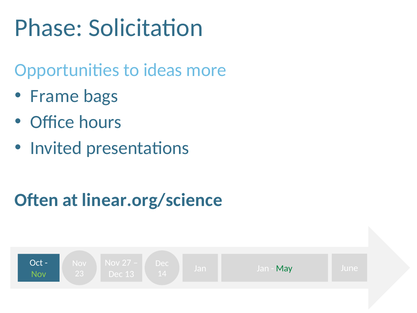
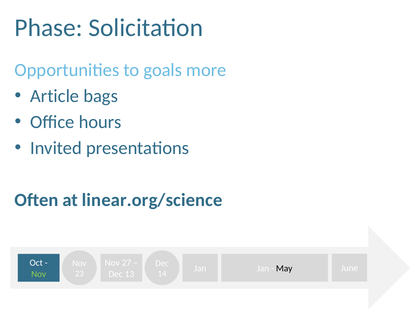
ideas: ideas -> goals
Frame: Frame -> Article
May colour: green -> black
